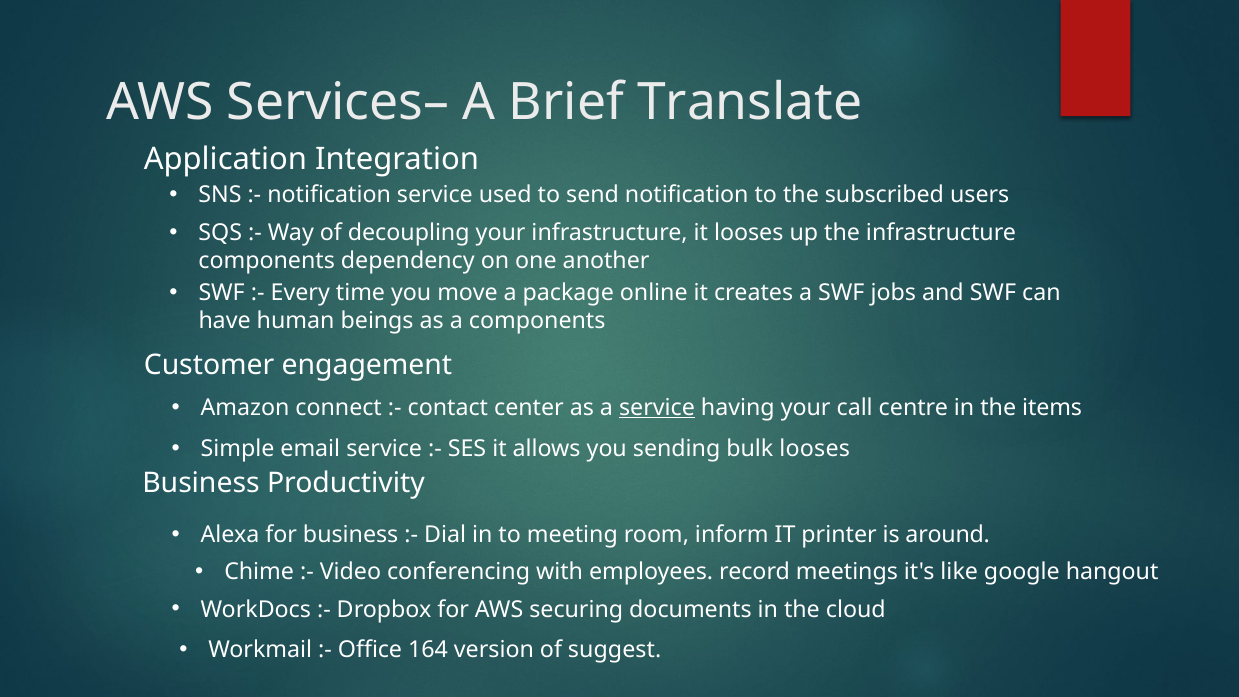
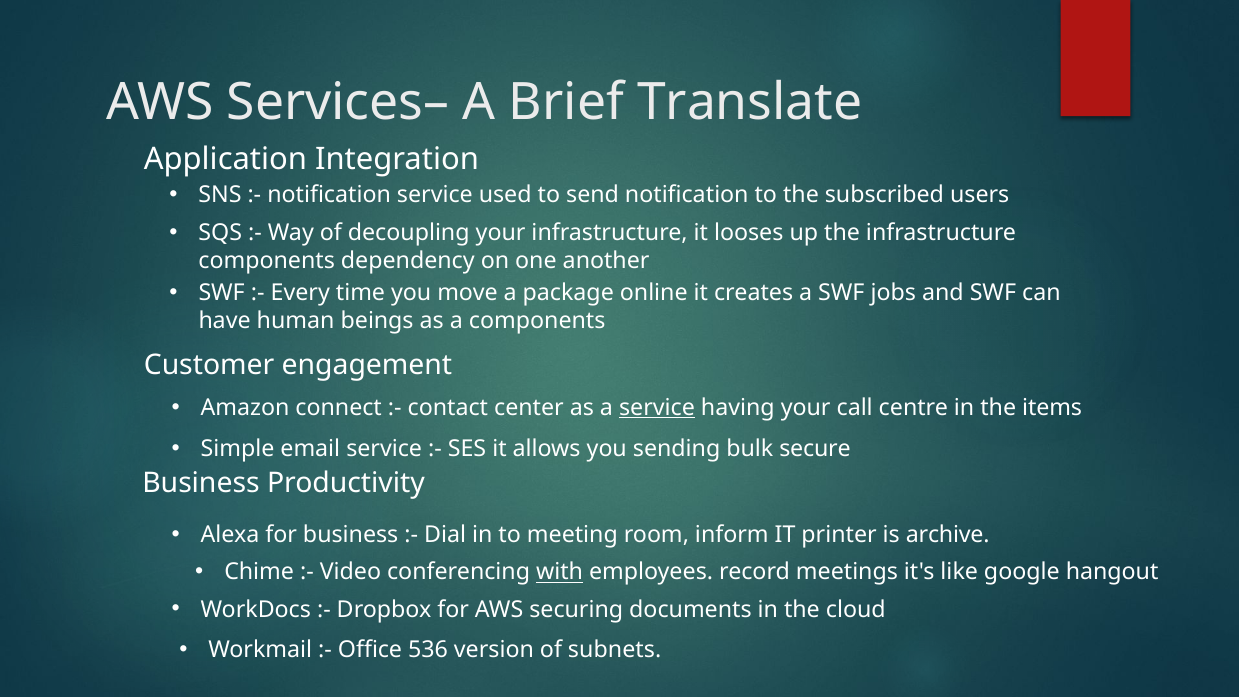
bulk looses: looses -> secure
around: around -> archive
with underline: none -> present
164: 164 -> 536
suggest: suggest -> subnets
